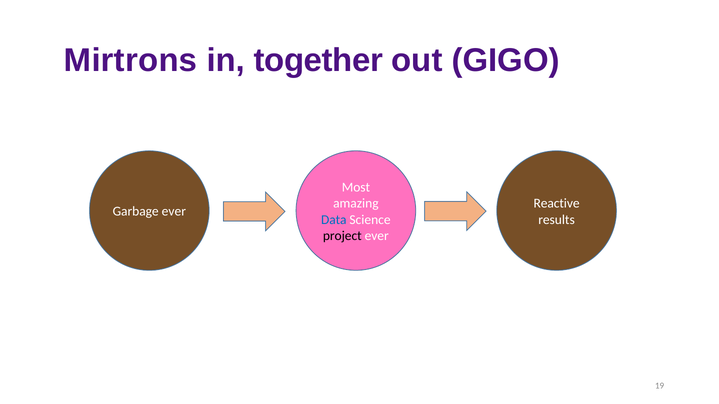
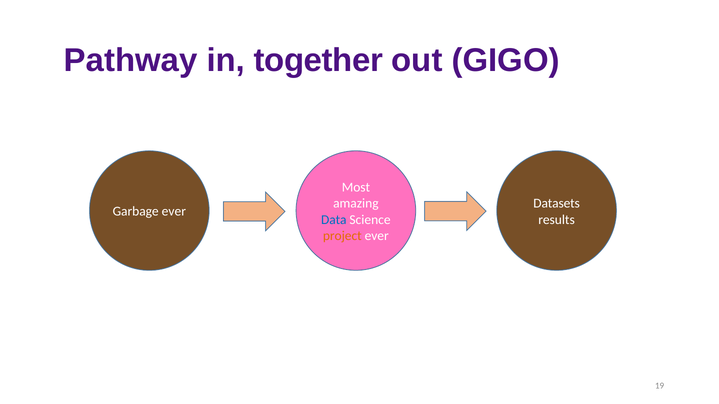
Mirtrons: Mirtrons -> Pathway
Reactive: Reactive -> Datasets
project colour: black -> orange
